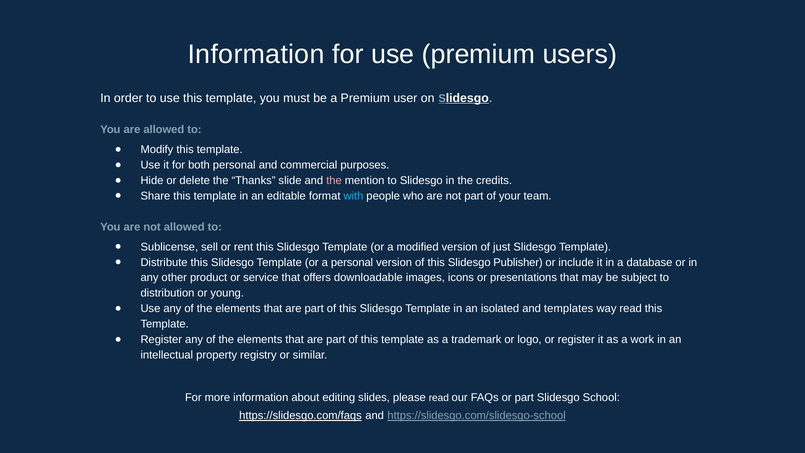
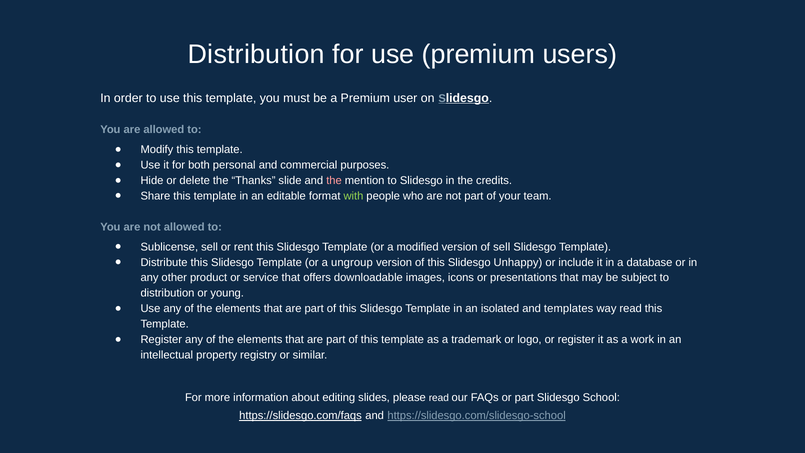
Information at (256, 55): Information -> Distribution
with colour: light blue -> light green
of just: just -> sell
a personal: personal -> ungroup
Publisher: Publisher -> Unhappy
